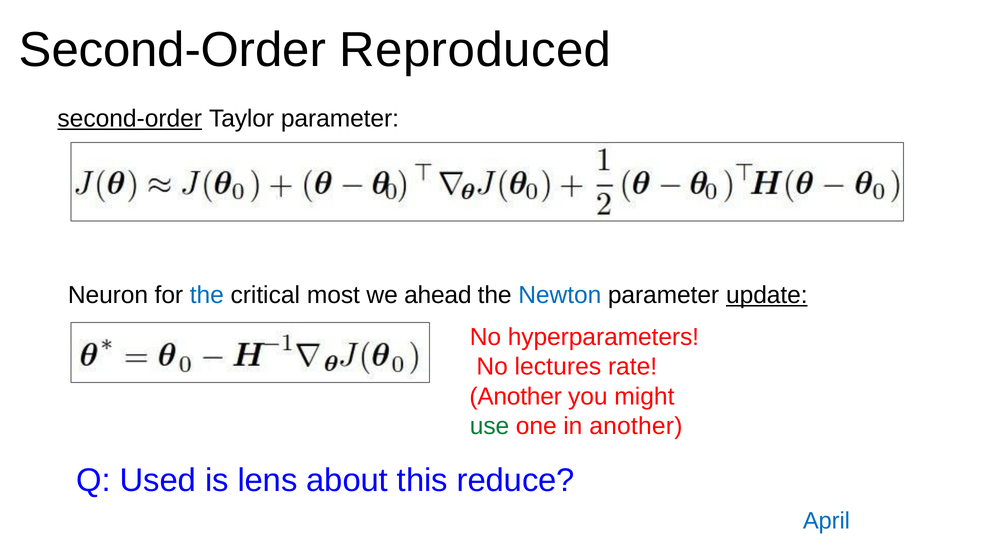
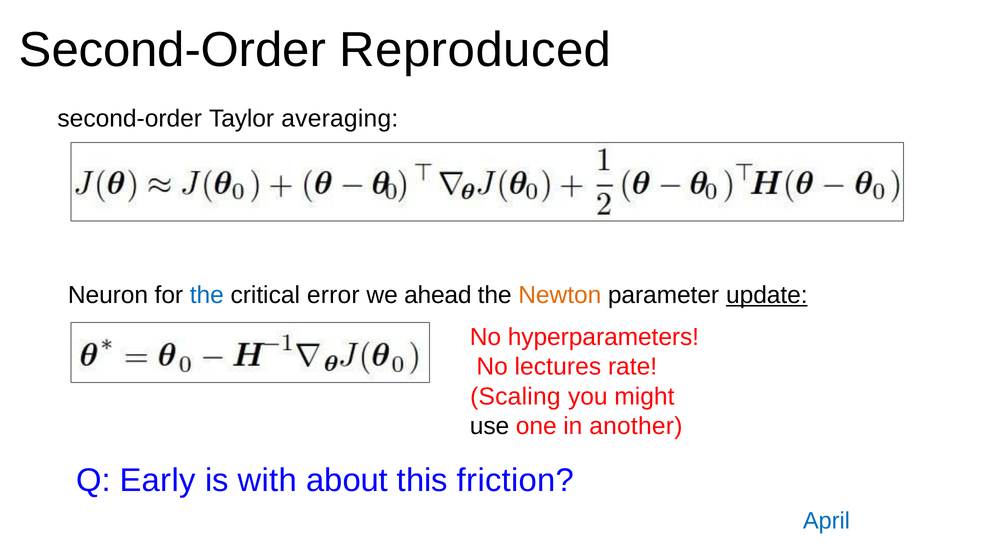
second-order at (130, 118) underline: present -> none
Taylor parameter: parameter -> averaging
most: most -> error
Newton colour: blue -> orange
Another at (516, 396): Another -> Scaling
use colour: green -> black
Used: Used -> Early
lens: lens -> with
reduce: reduce -> friction
